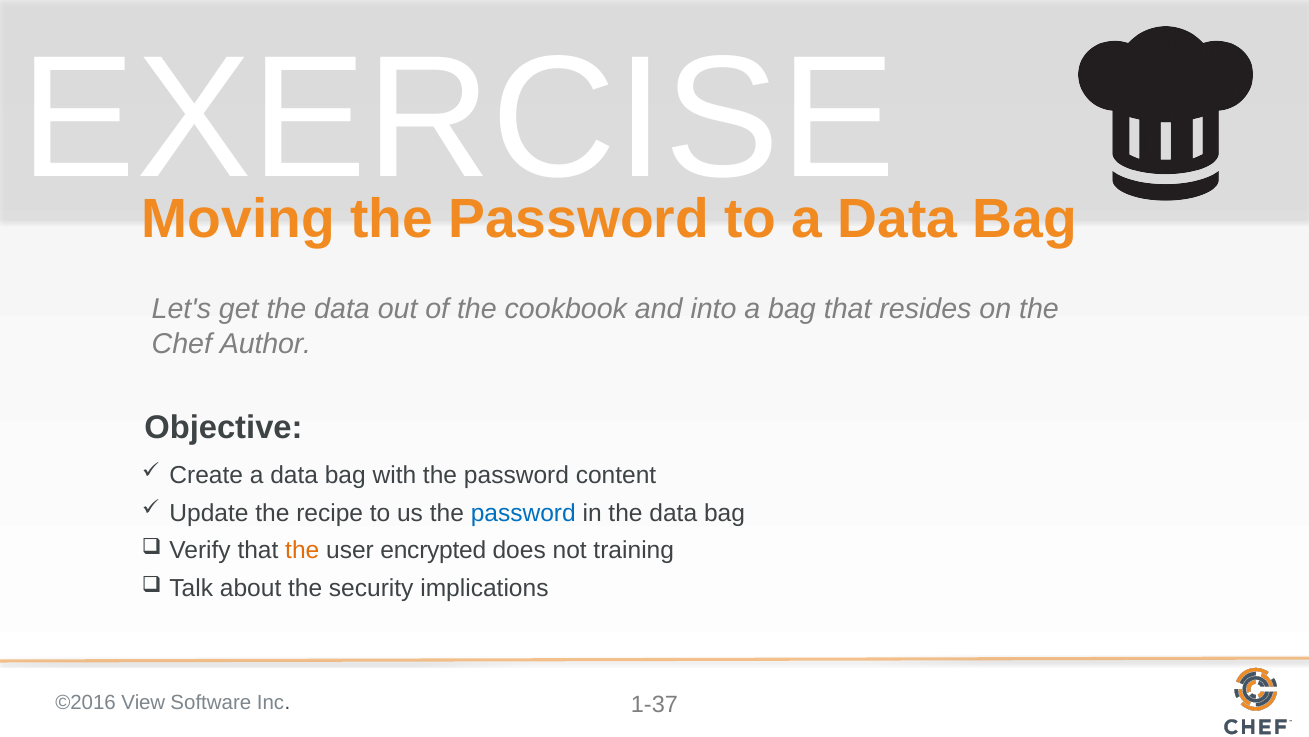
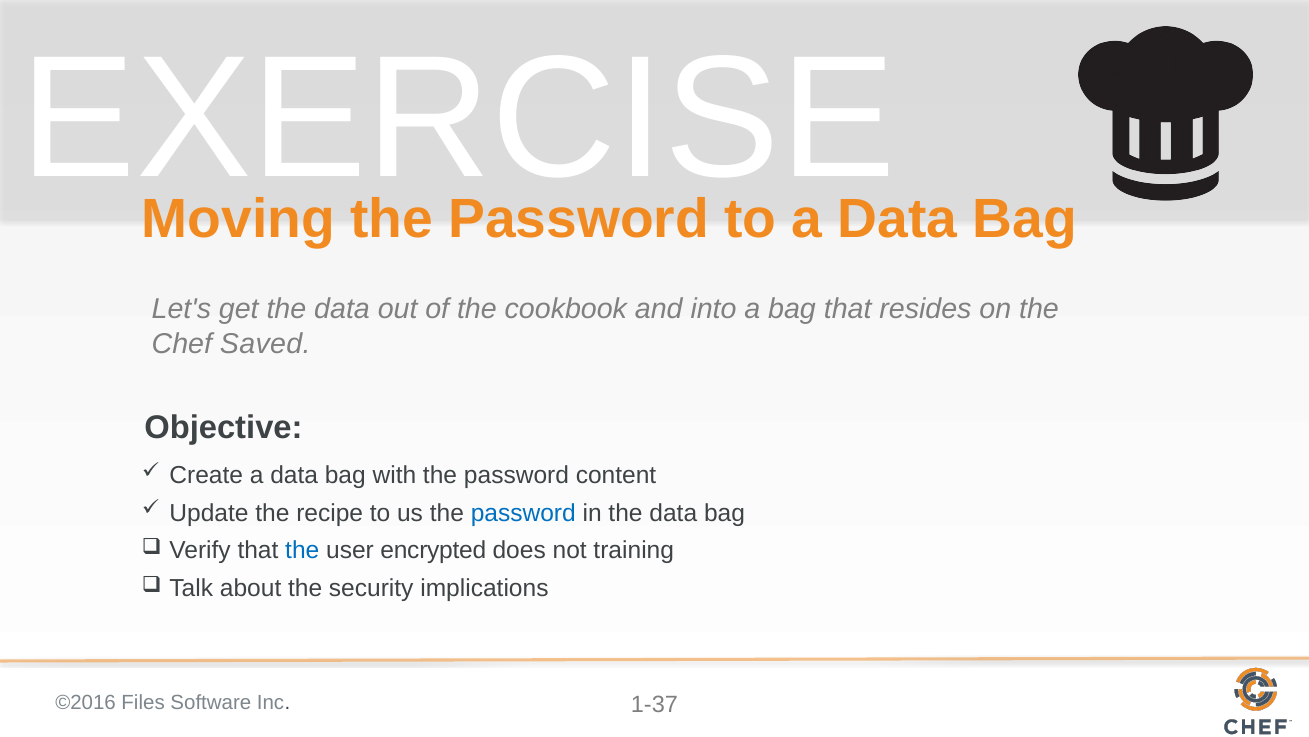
Author: Author -> Saved
the at (302, 550) colour: orange -> blue
View: View -> Files
